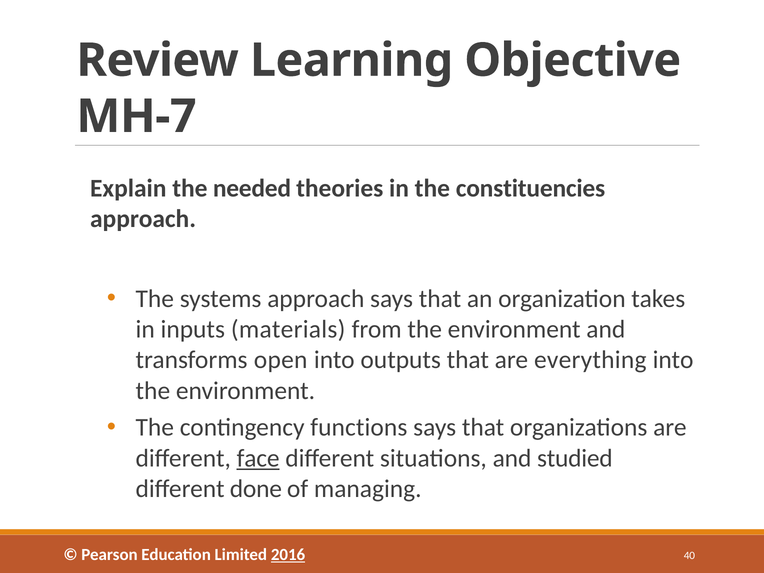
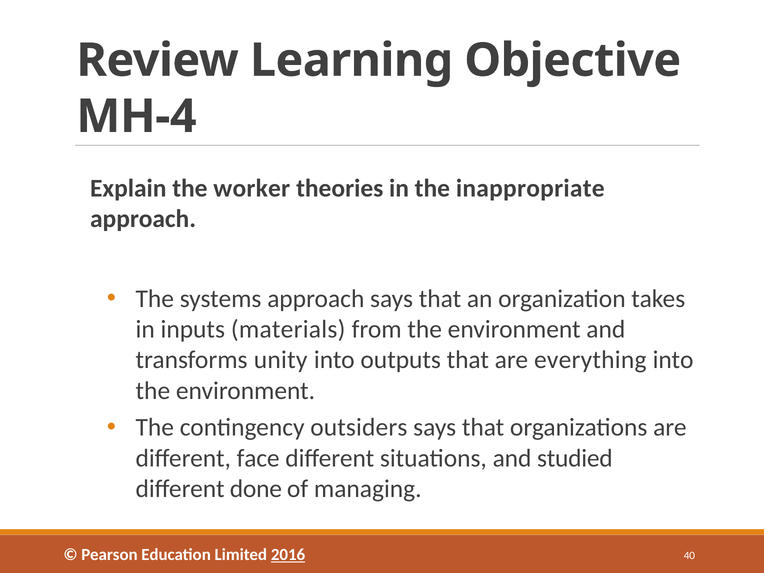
MH-7: MH-7 -> MH-4
needed: needed -> worker
constituencies: constituencies -> inappropriate
open: open -> unity
functions: functions -> outsiders
face underline: present -> none
